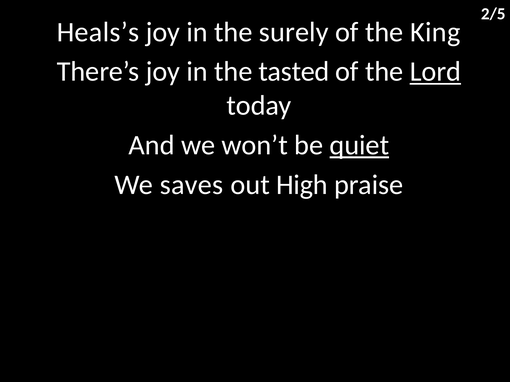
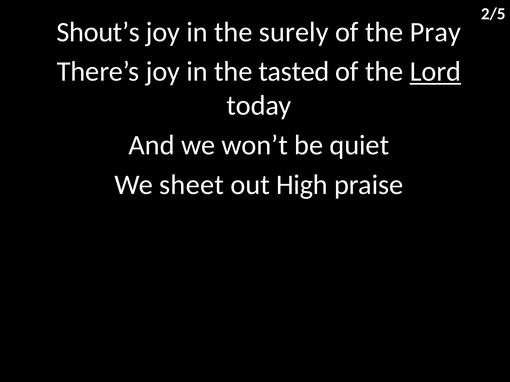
Heals’s: Heals’s -> Shout’s
King: King -> Pray
quiet underline: present -> none
saves: saves -> sheet
